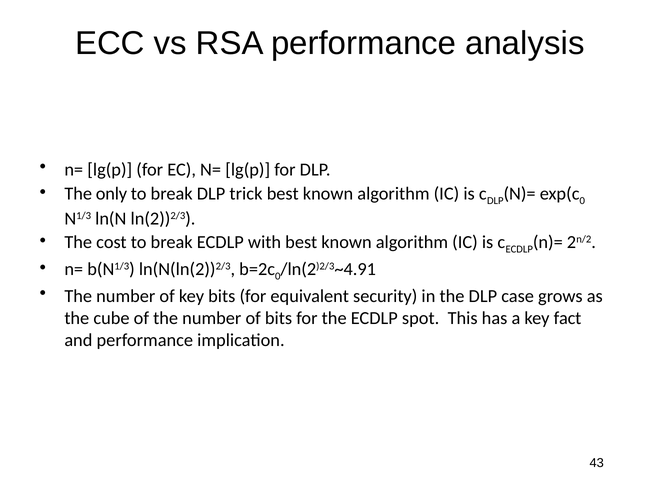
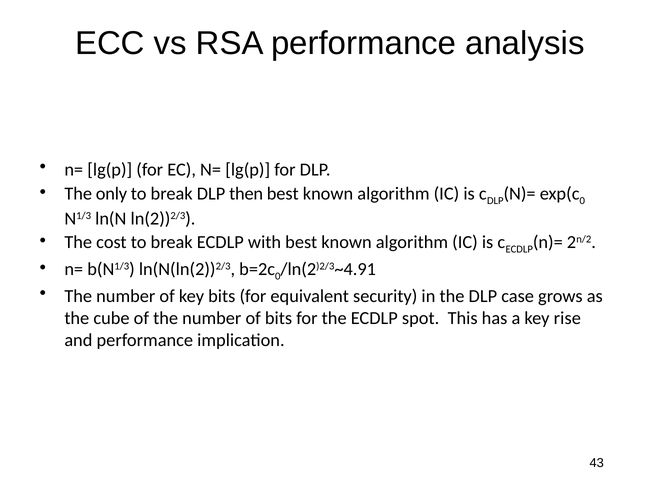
trick: trick -> then
fact: fact -> rise
